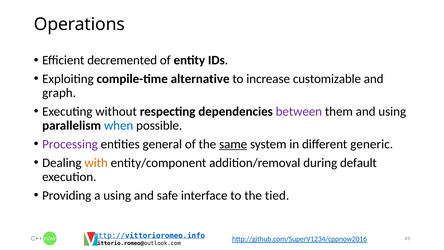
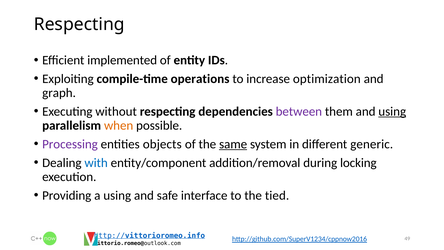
Operations at (79, 24): Operations -> Respecting
decremented: decremented -> implemented
alternative: alternative -> operations
customizable: customizable -> optimization
using at (392, 111) underline: none -> present
when colour: blue -> orange
general: general -> objects
with colour: orange -> blue
default: default -> locking
